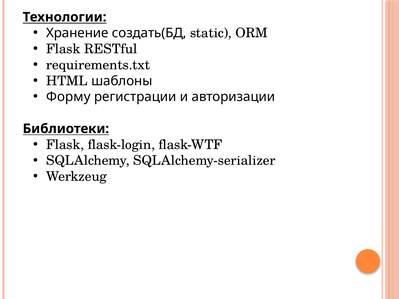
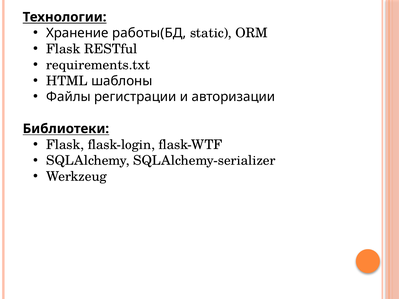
создать(БД: создать(БД -> работы(БД
Форму: Форму -> Файлы
